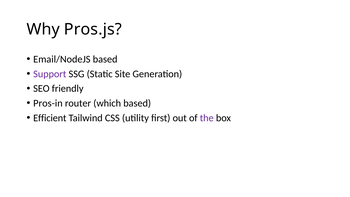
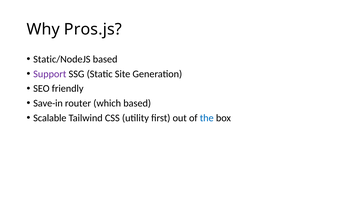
Email/NodeJS: Email/NodeJS -> Static/NodeJS
Pros-in: Pros-in -> Save-in
Efficient: Efficient -> Scalable
the colour: purple -> blue
